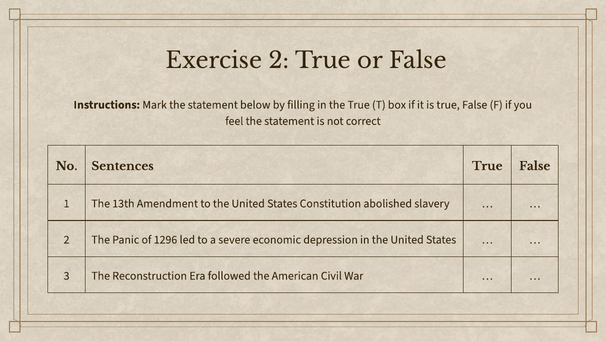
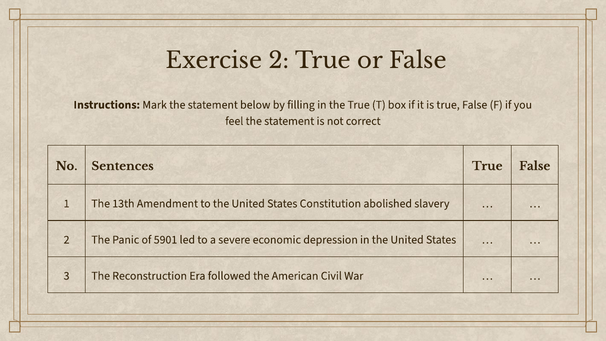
1296: 1296 -> 5901
